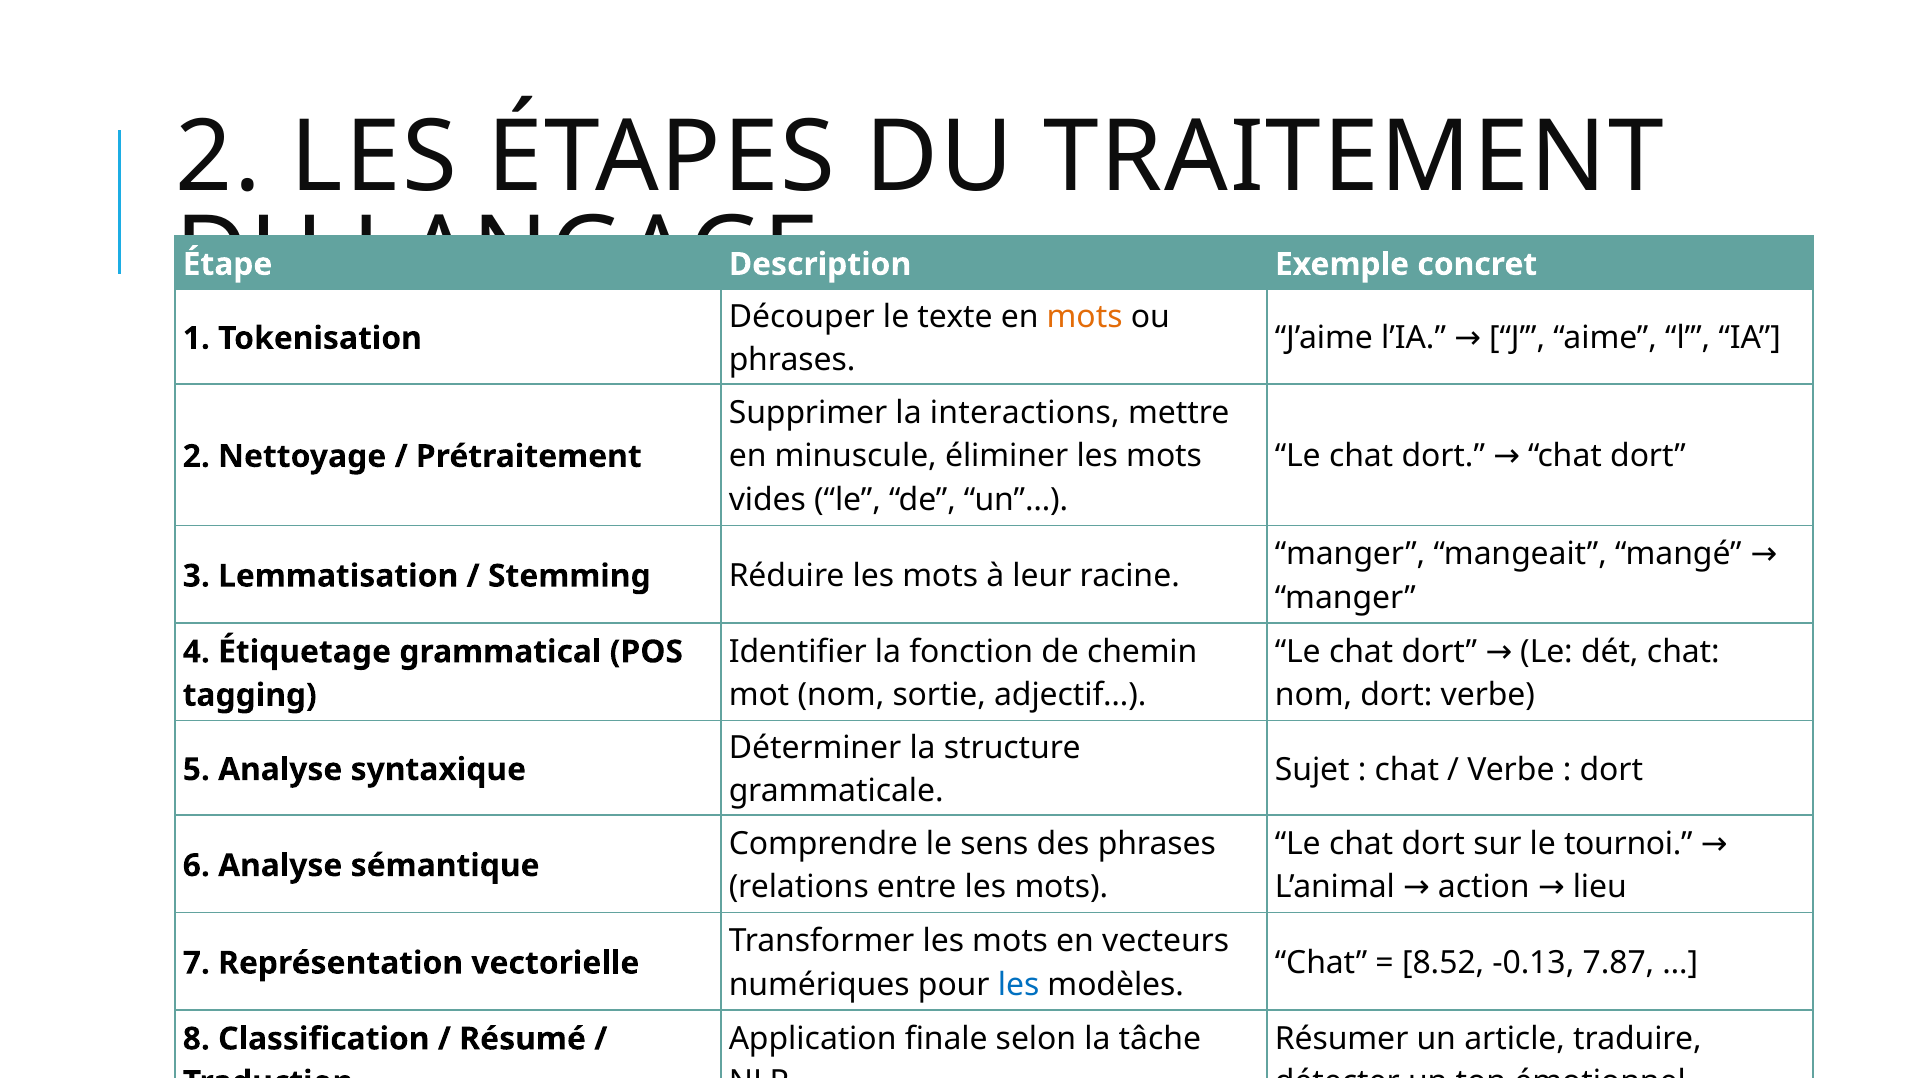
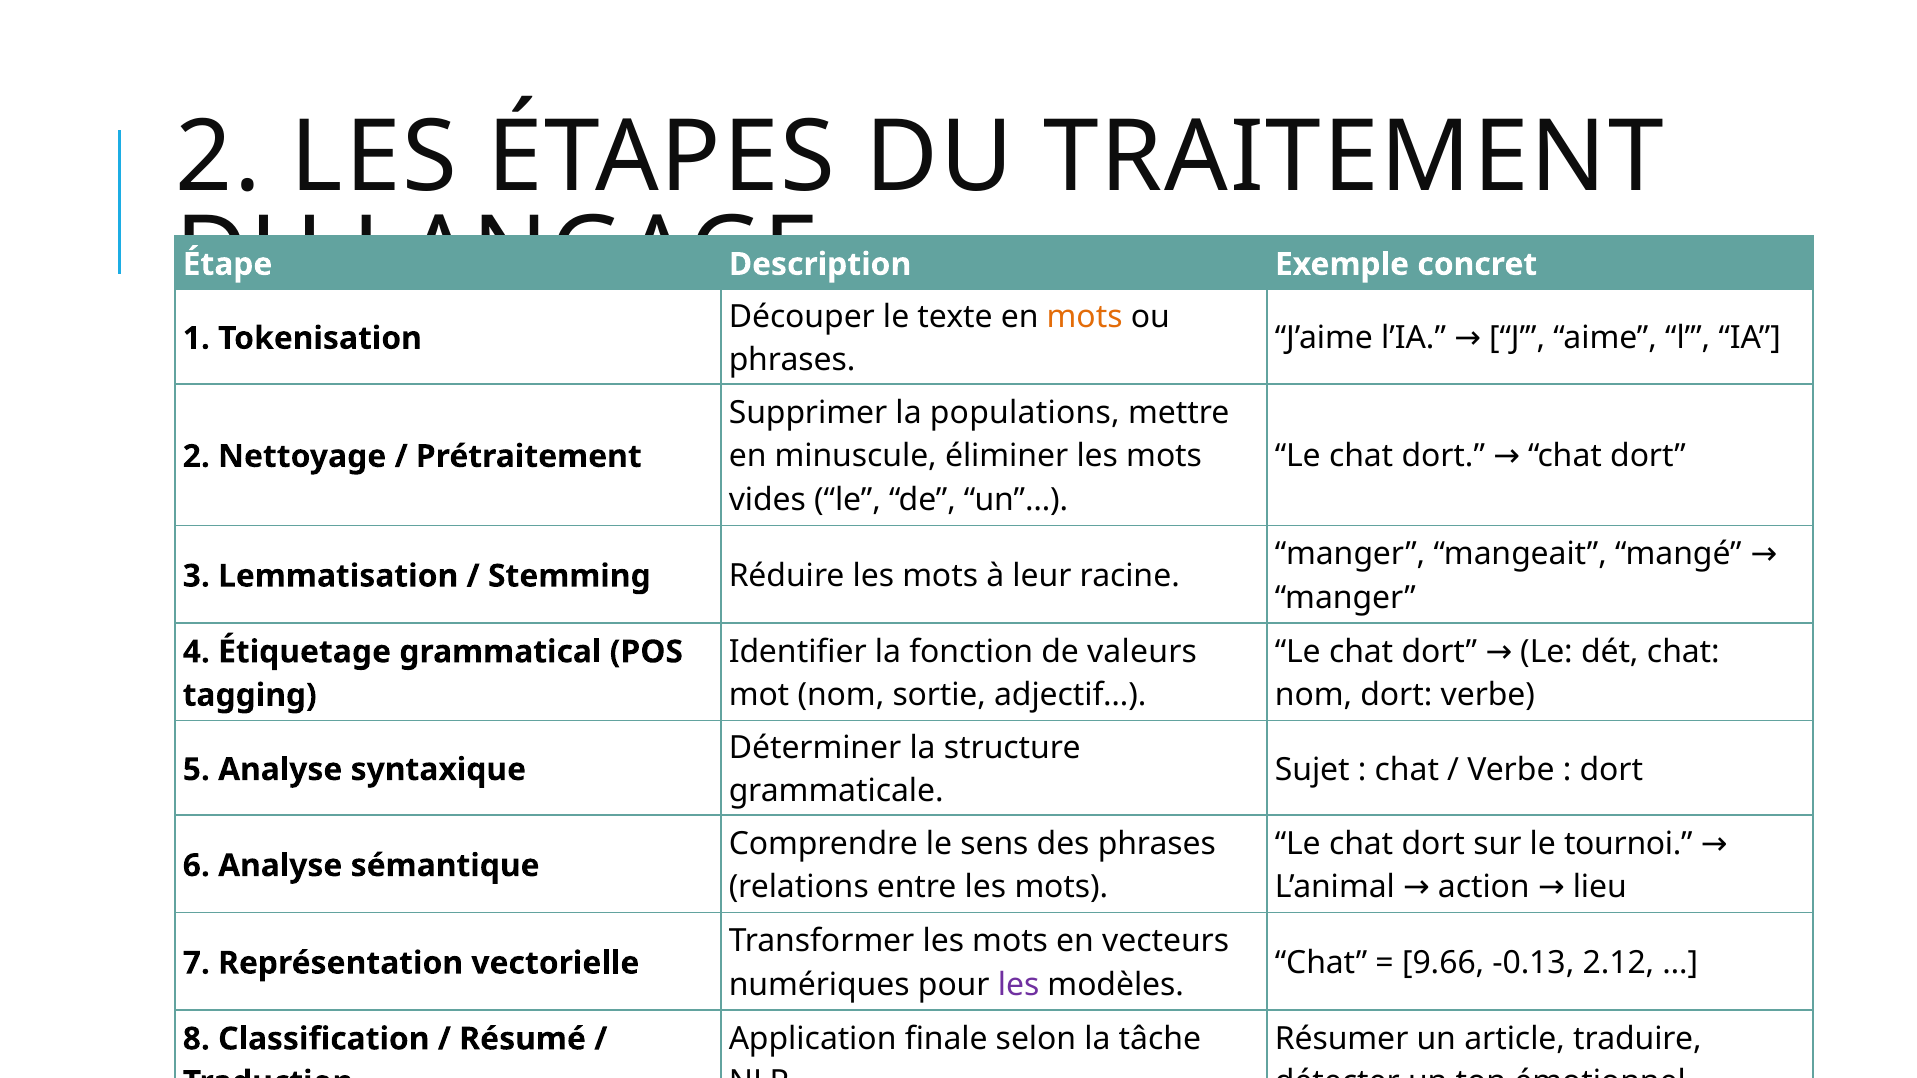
interactions: interactions -> populations
chemin: chemin -> valeurs
8.52: 8.52 -> 9.66
7.87: 7.87 -> 2.12
les at (1019, 985) colour: blue -> purple
